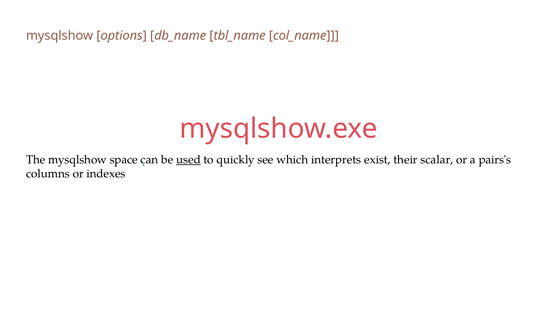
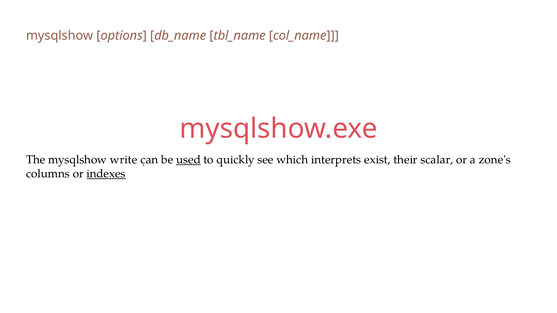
space: space -> write
pairs's: pairs's -> zone's
indexes underline: none -> present
